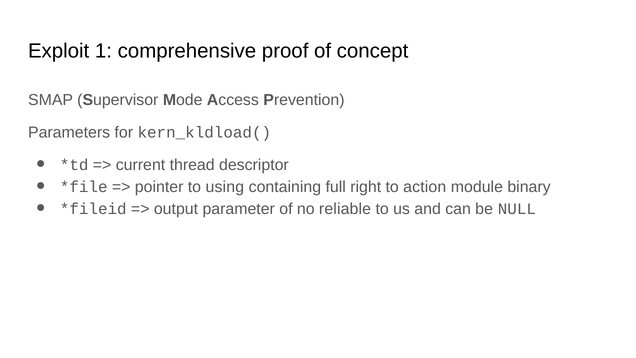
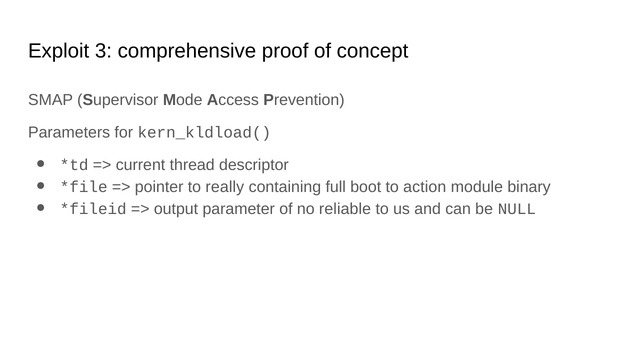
1: 1 -> 3
using: using -> really
right: right -> boot
